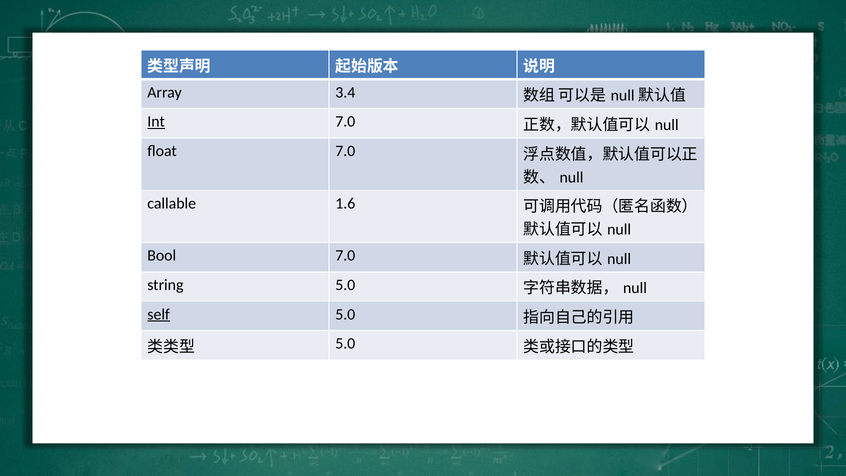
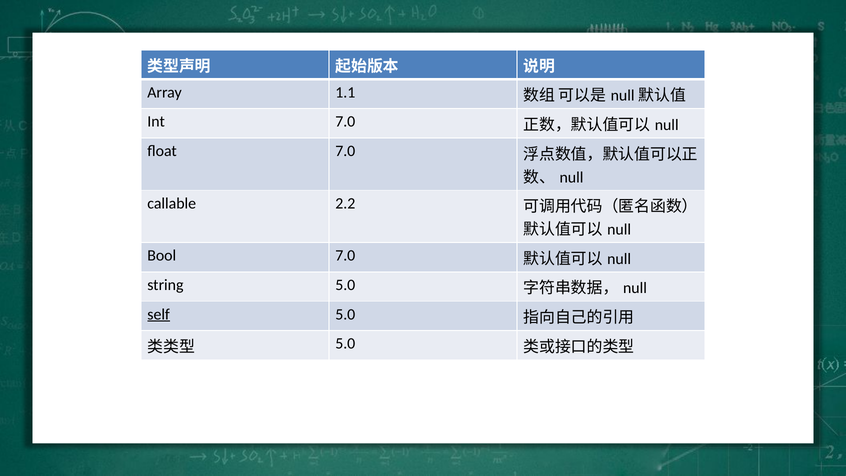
3.4: 3.4 -> 1.1
Int underline: present -> none
1.6: 1.6 -> 2.2
